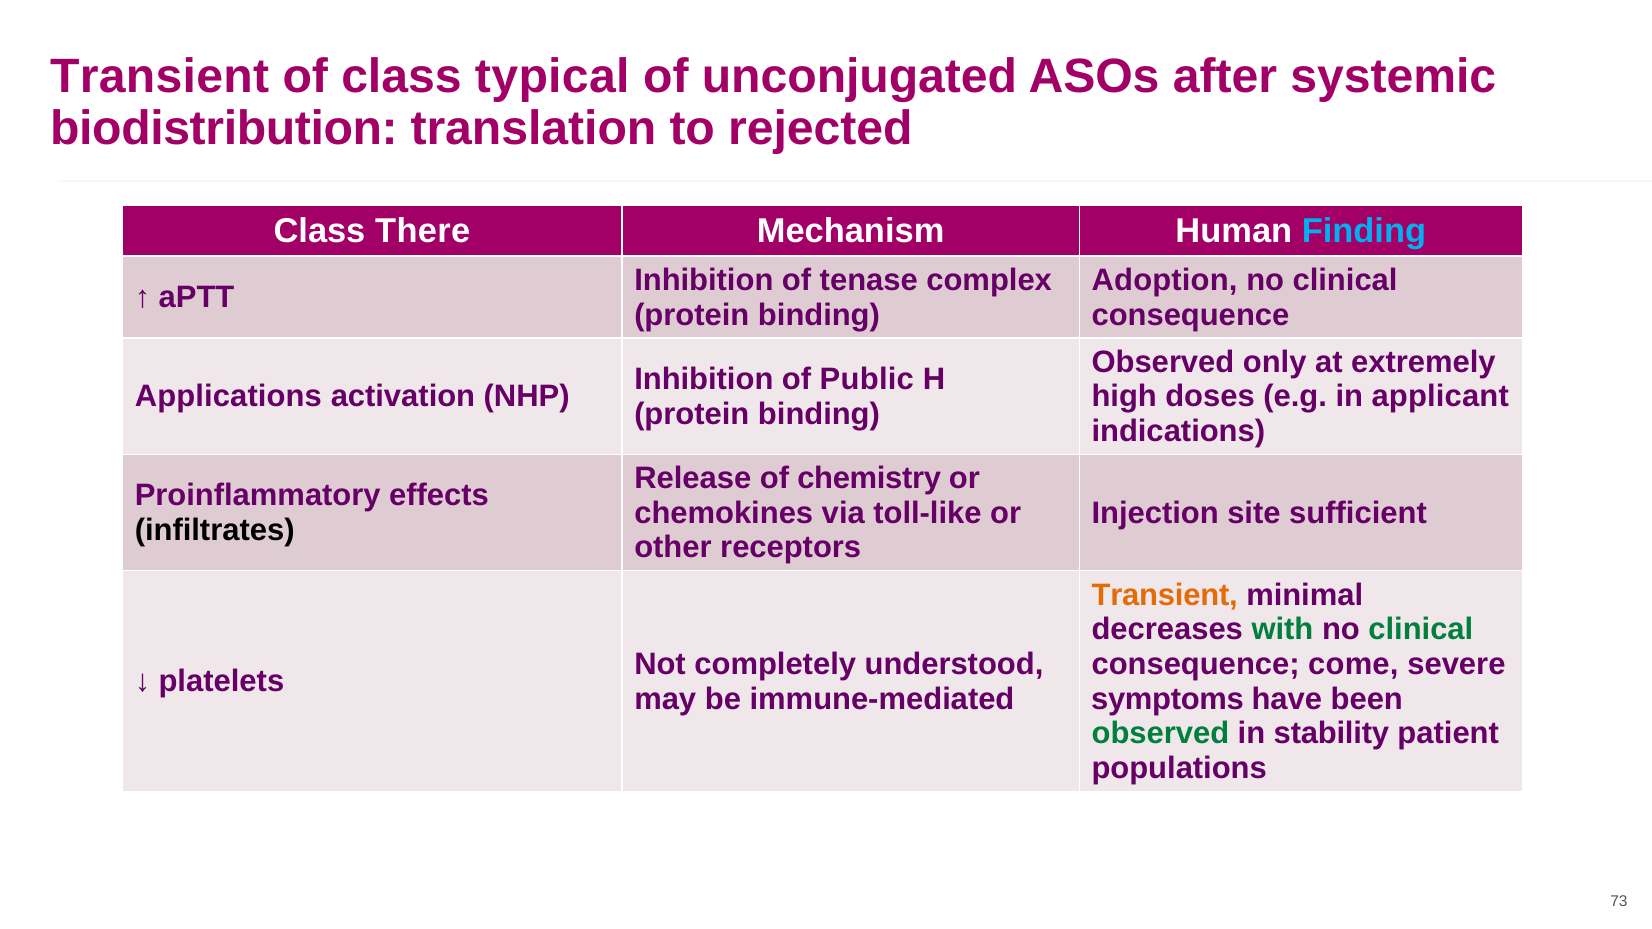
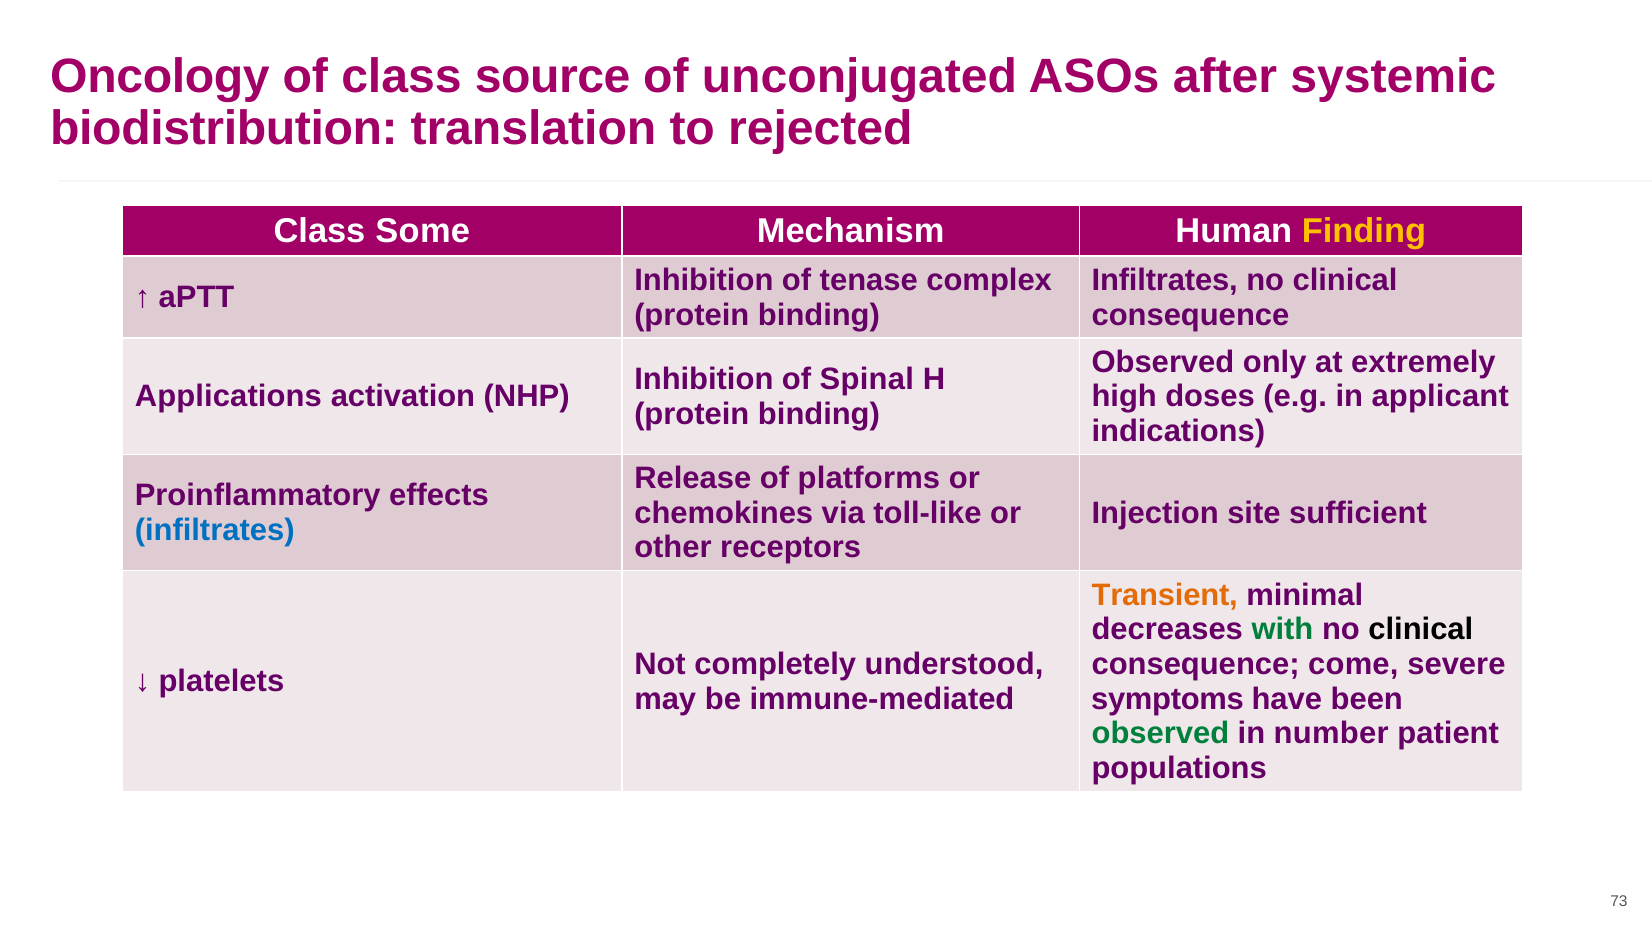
Transient at (160, 77): Transient -> Oncology
typical: typical -> source
There: There -> Some
Finding colour: light blue -> yellow
Adoption at (1165, 280): Adoption -> Infiltrates
Public: Public -> Spinal
chemistry: chemistry -> platforms
infiltrates at (215, 531) colour: black -> blue
clinical at (1421, 630) colour: green -> black
stability: stability -> number
